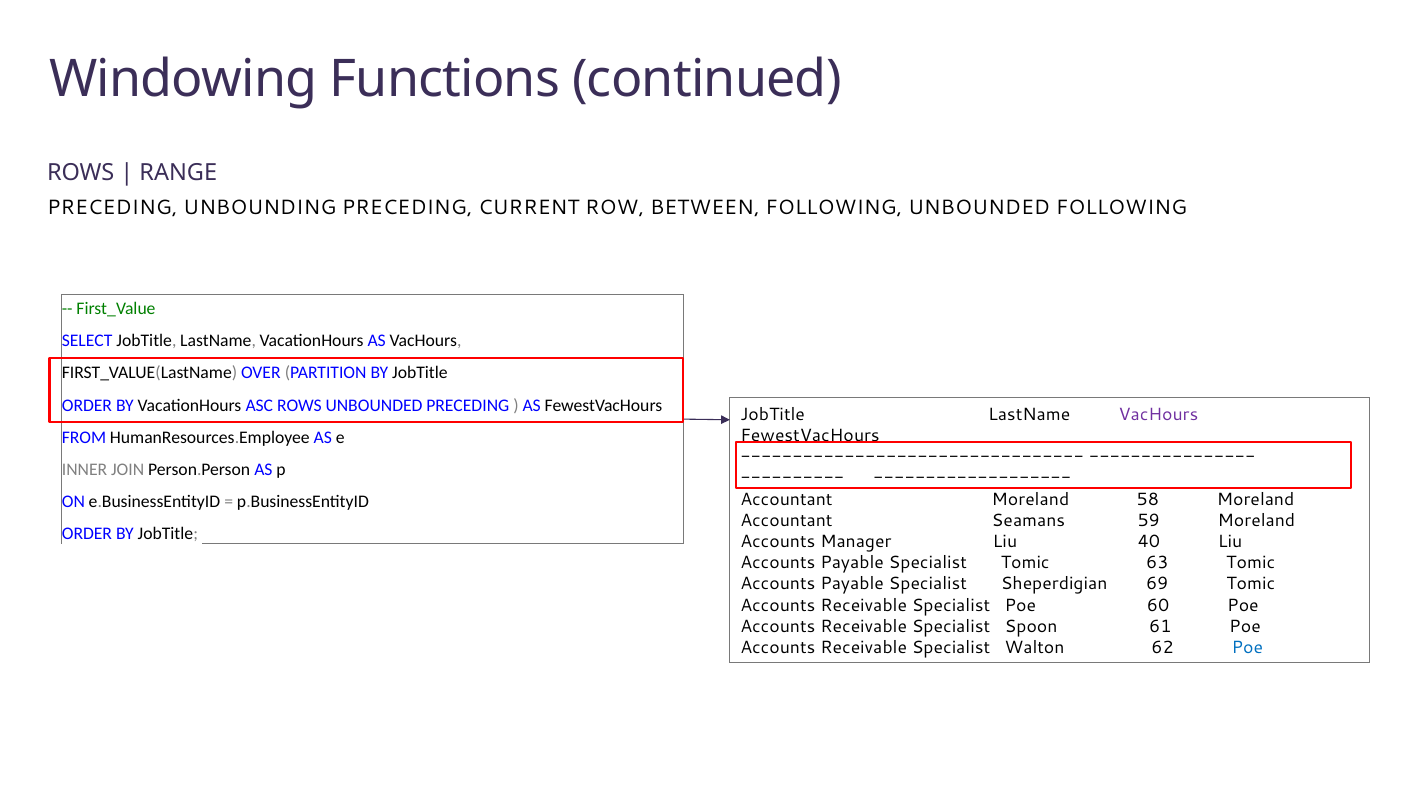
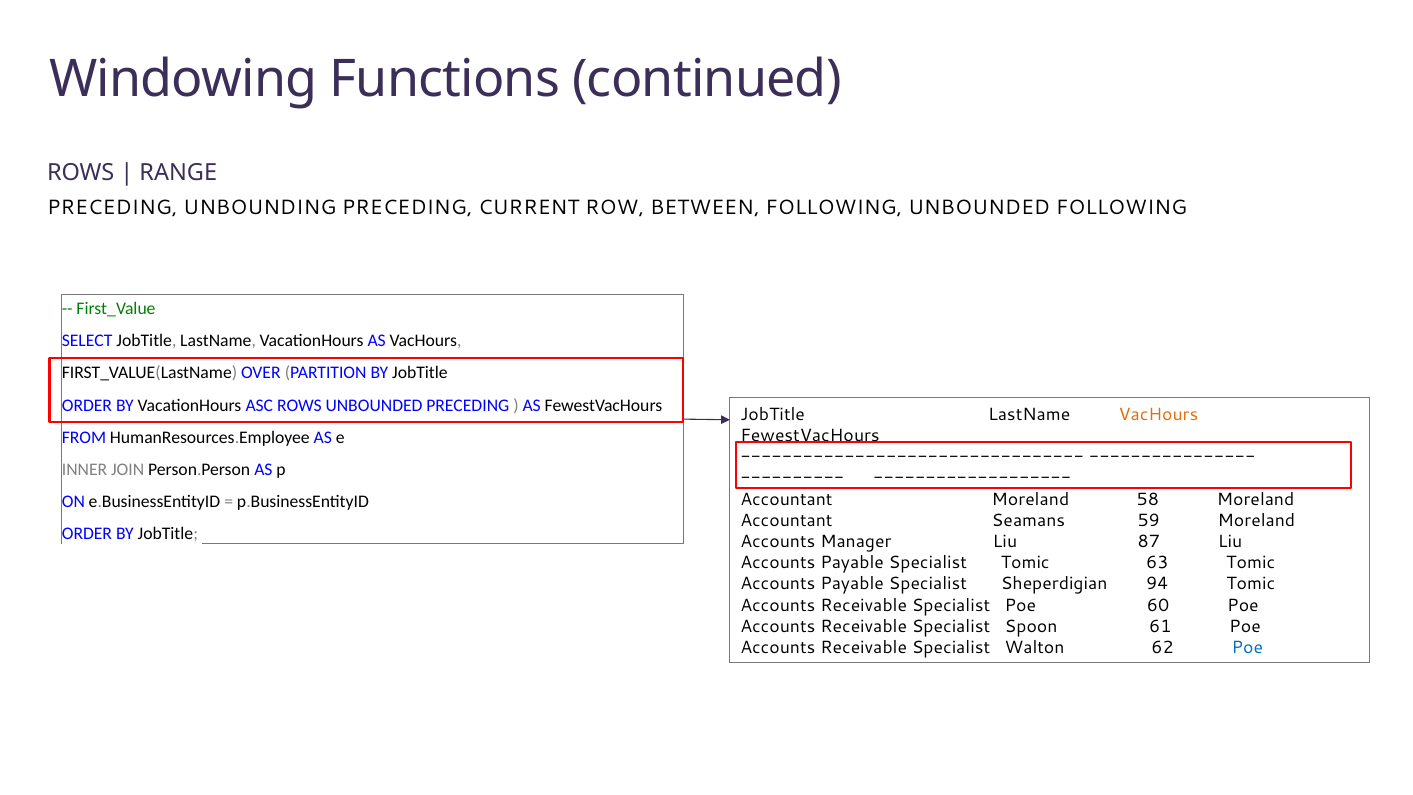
VacHours at (1158, 414) colour: purple -> orange
40: 40 -> 87
69: 69 -> 94
